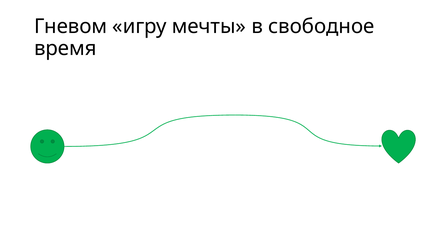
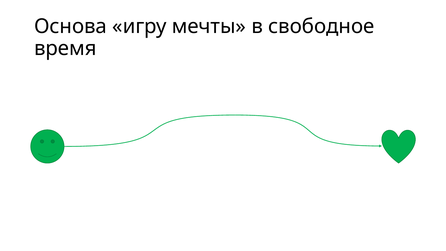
Гневом: Гневом -> Основа
